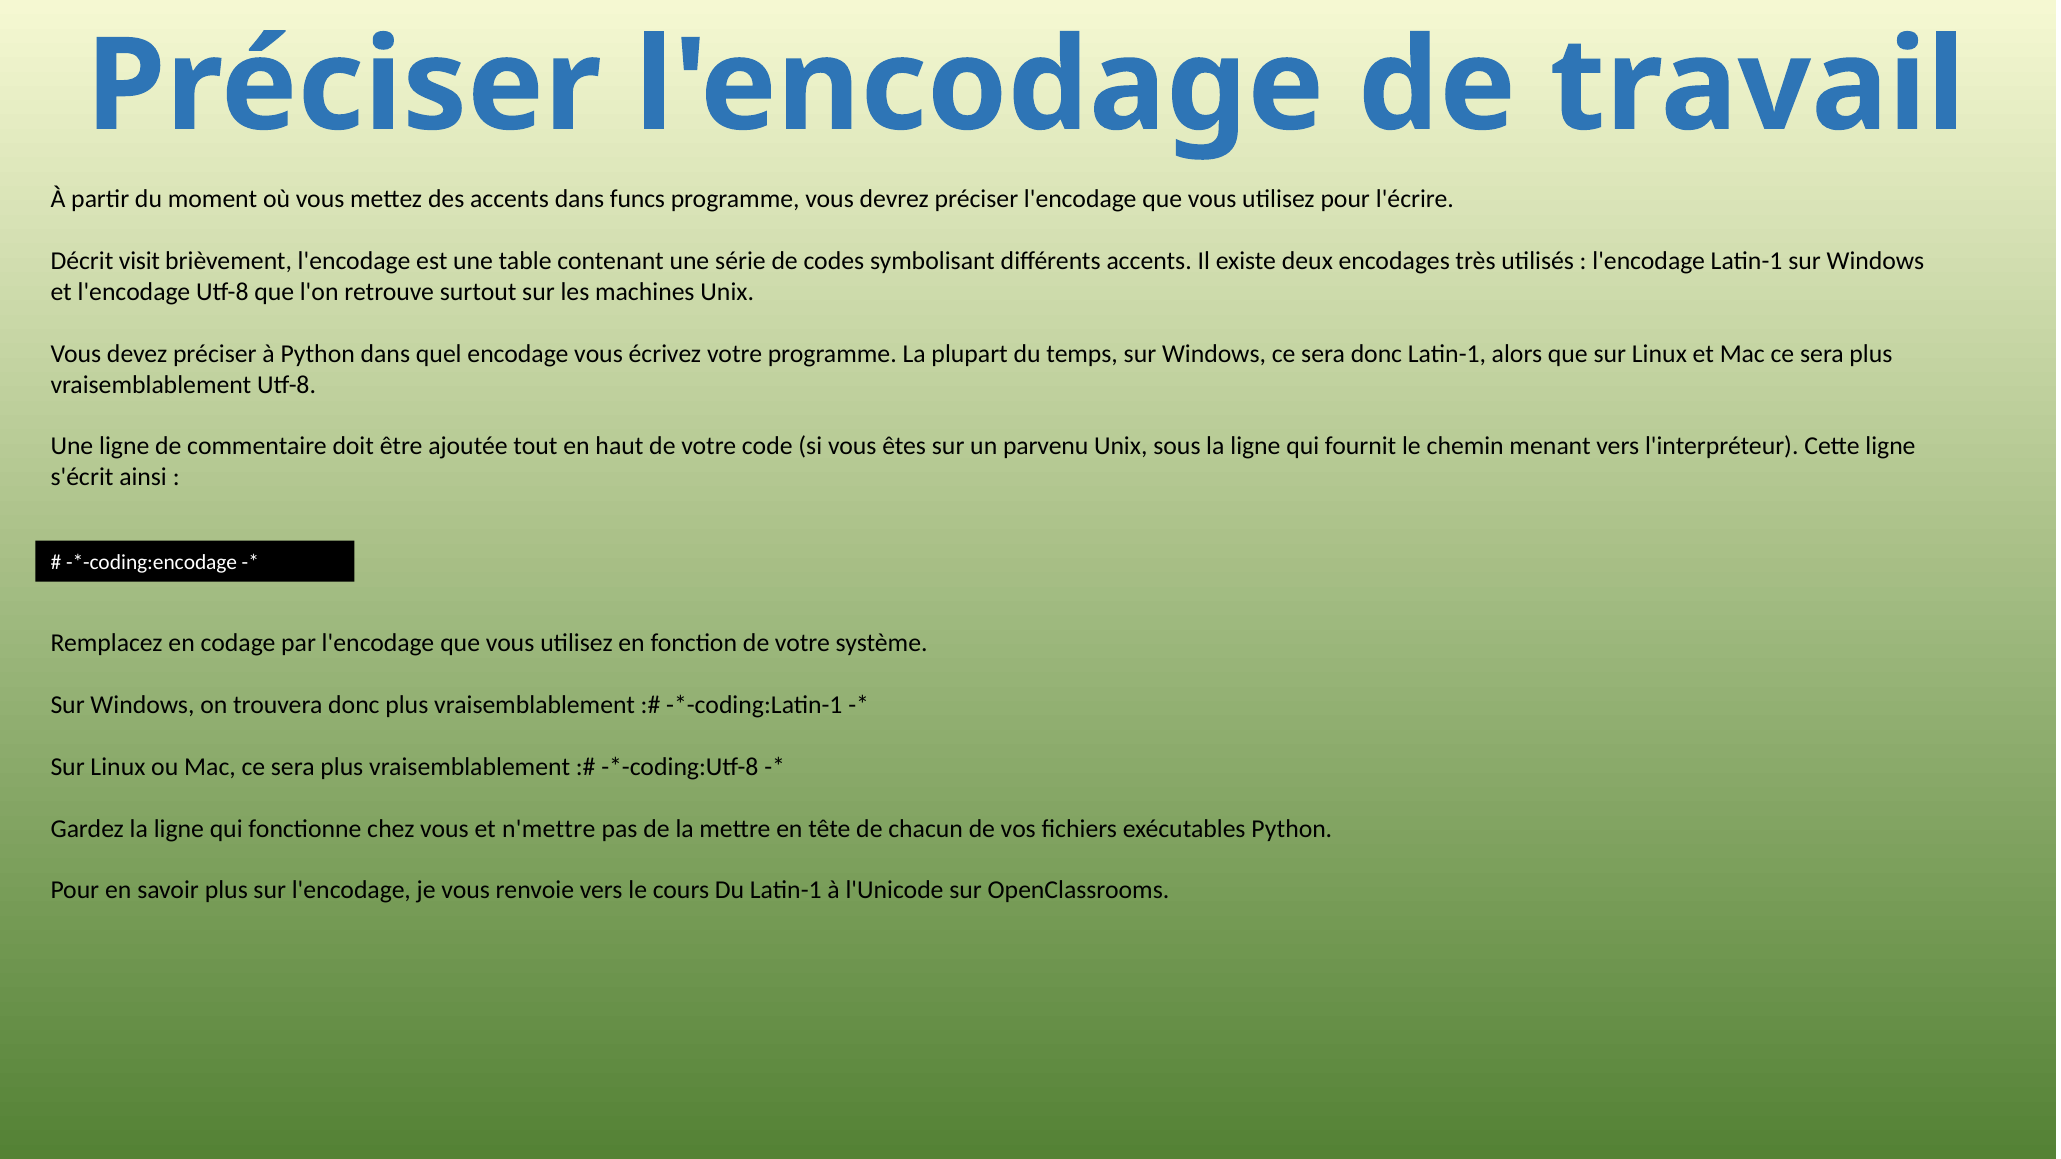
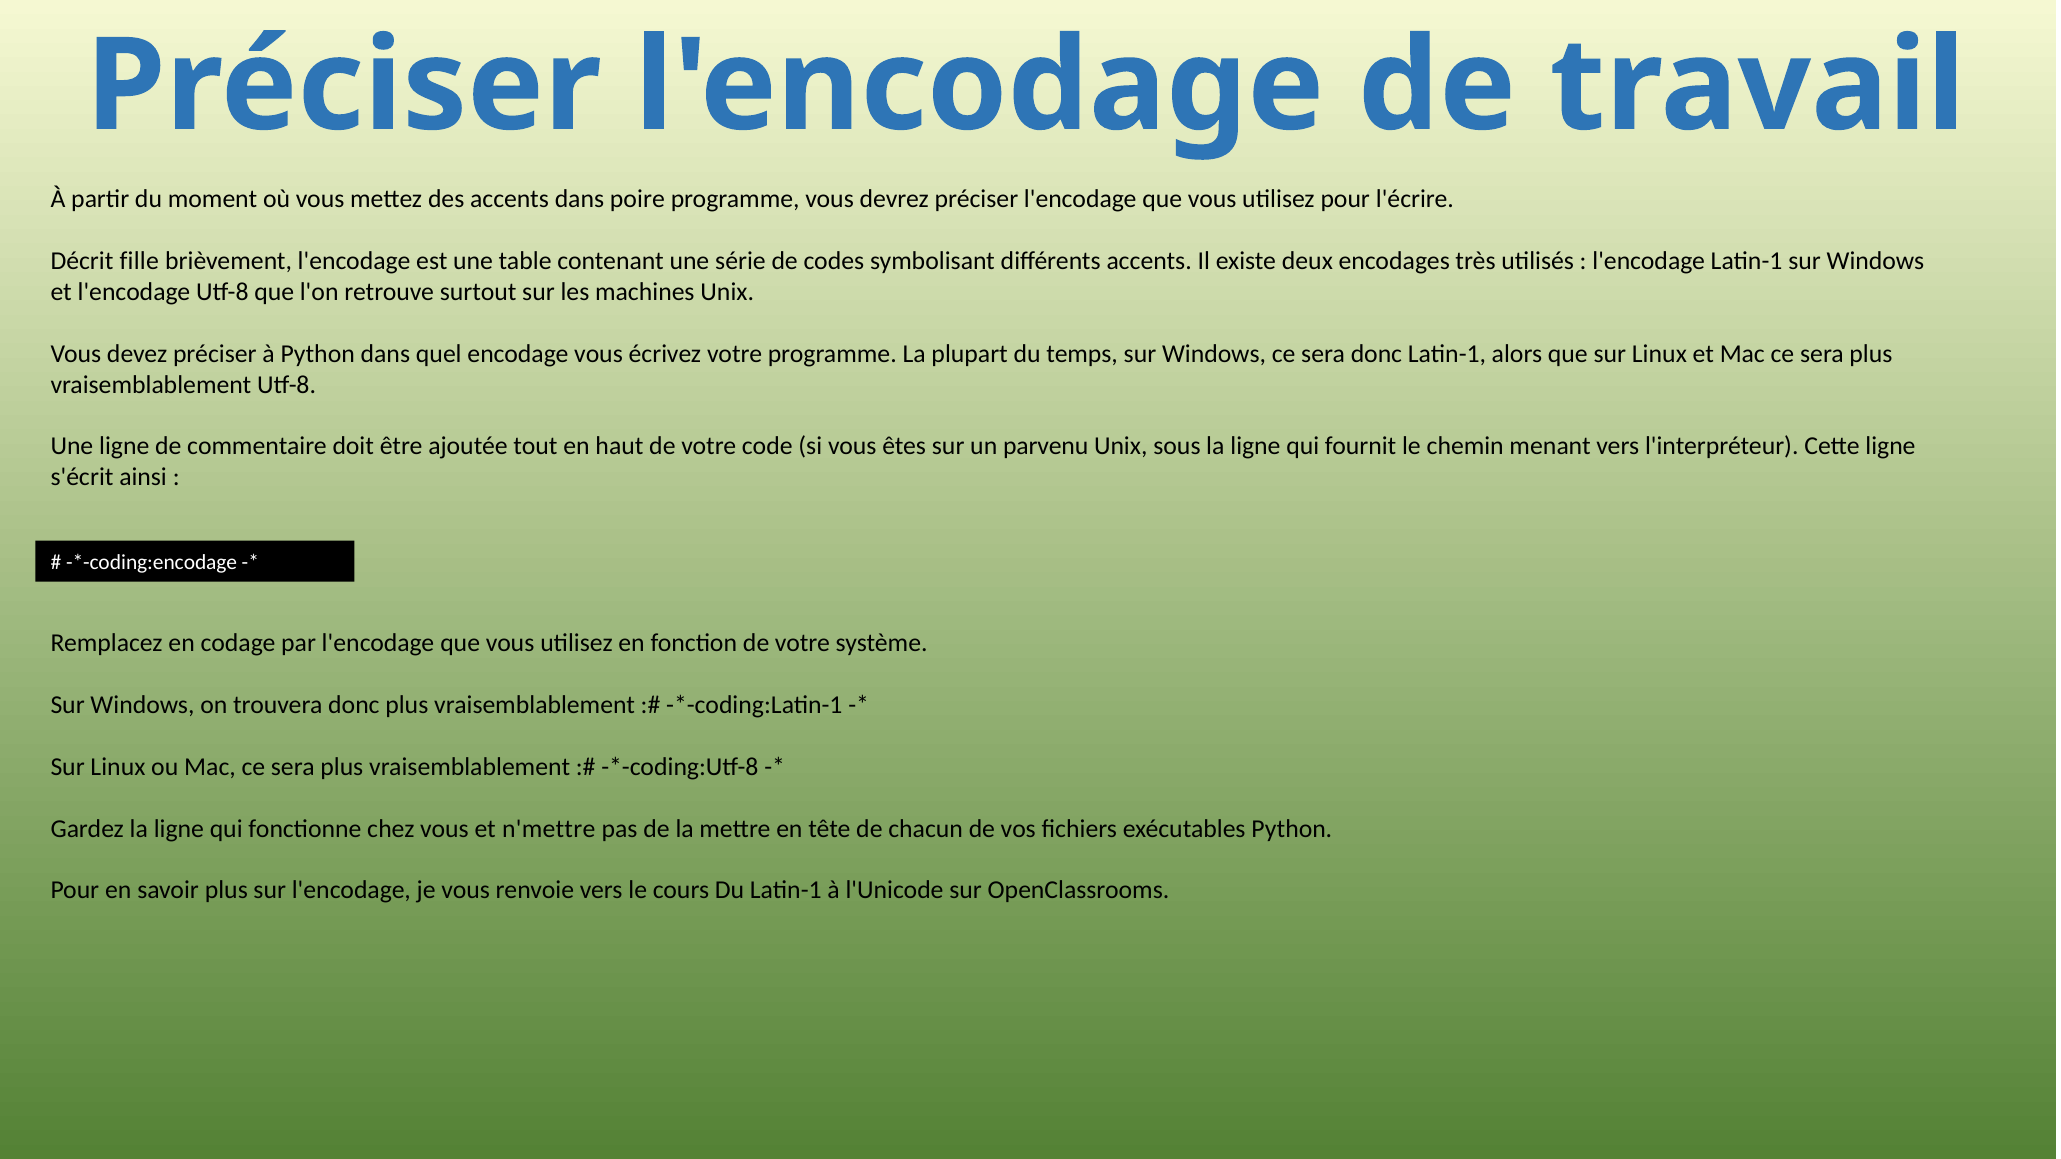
funcs: funcs -> poire
visit: visit -> fille
